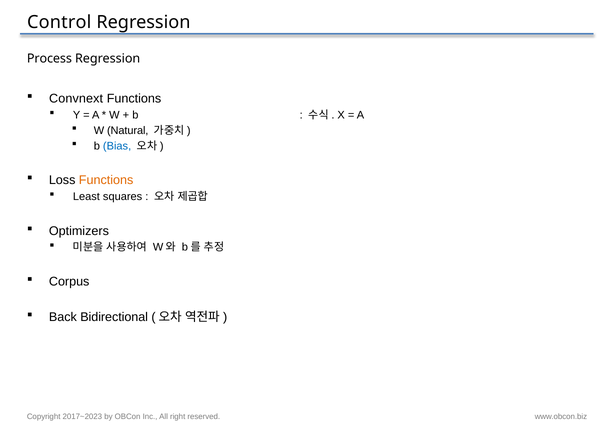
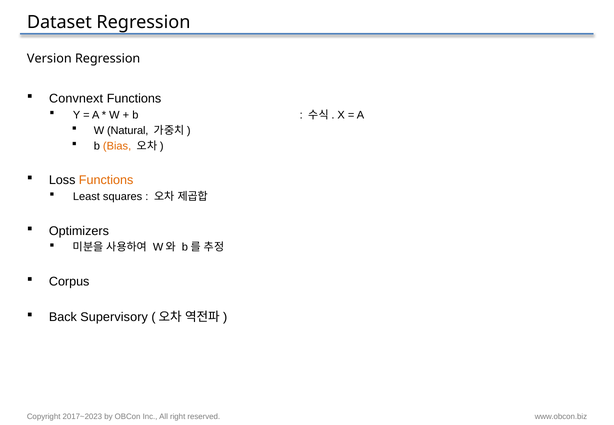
Control: Control -> Dataset
Process: Process -> Version
Bias colour: blue -> orange
Bidirectional: Bidirectional -> Supervisory
